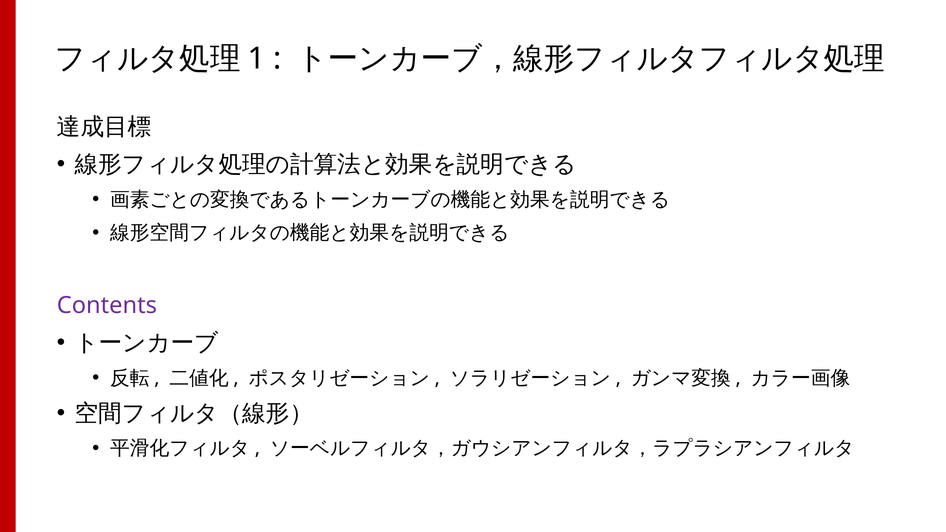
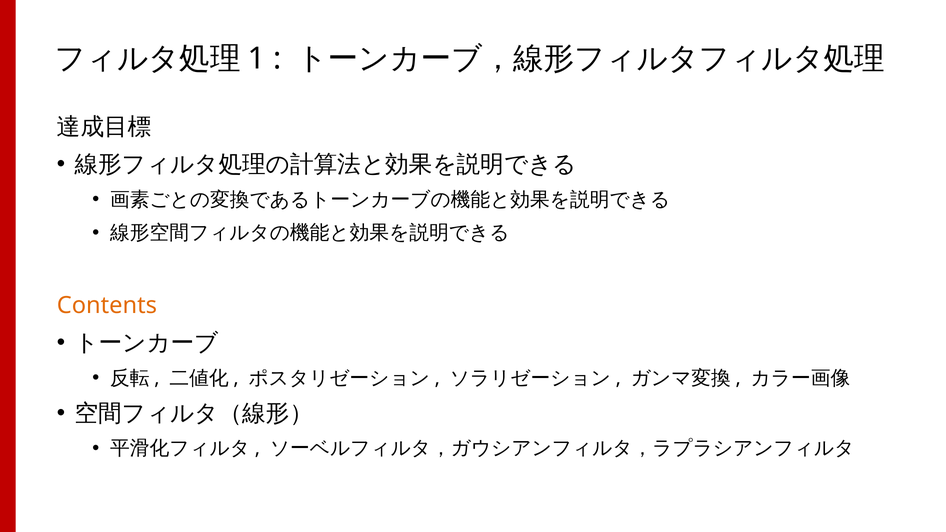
Contents colour: purple -> orange
